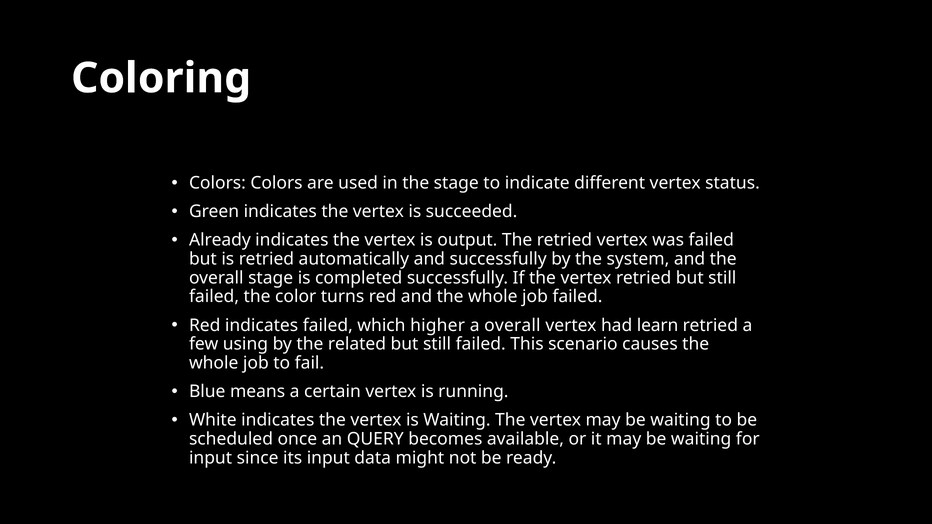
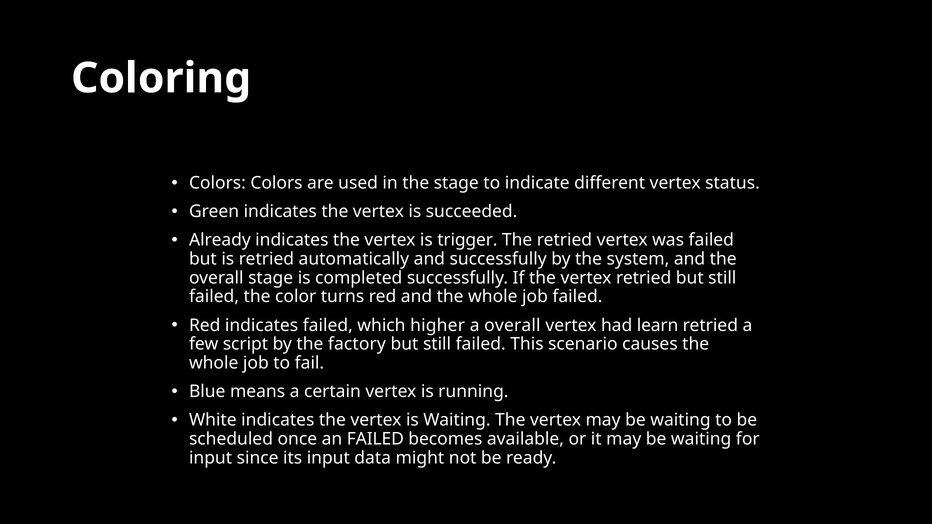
output: output -> trigger
using: using -> script
related: related -> factory
an QUERY: QUERY -> FAILED
